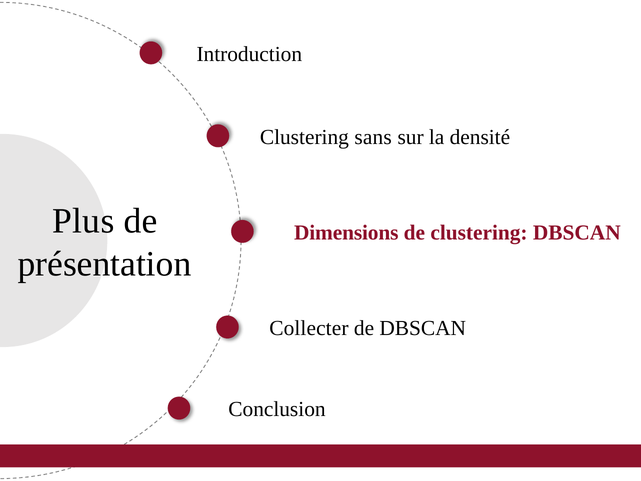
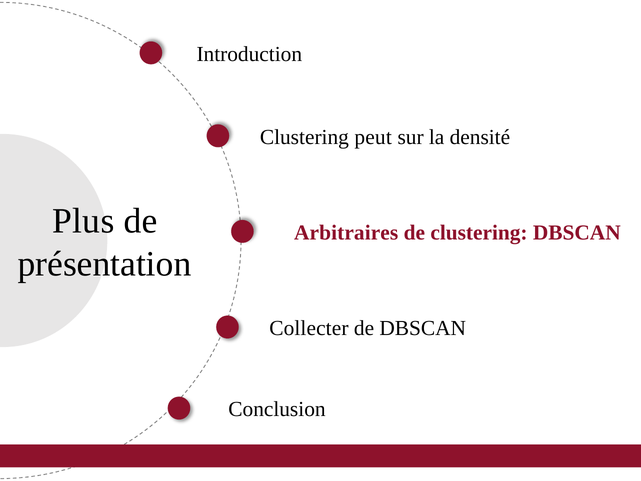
sans: sans -> peut
Dimensions: Dimensions -> Arbitraires
